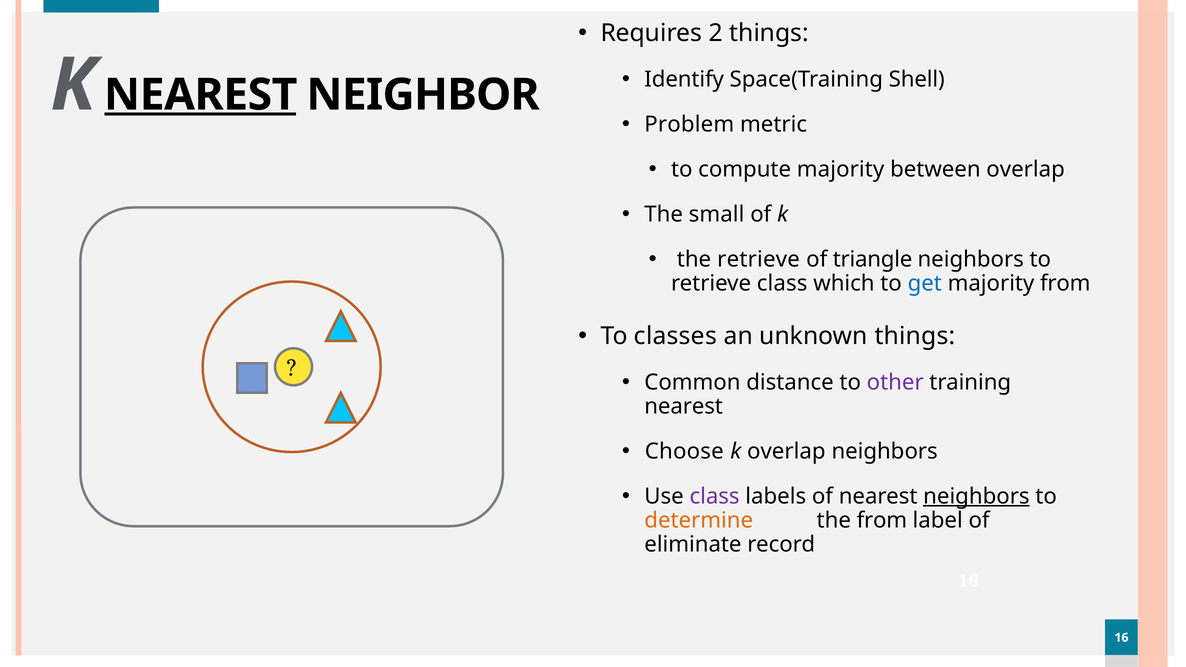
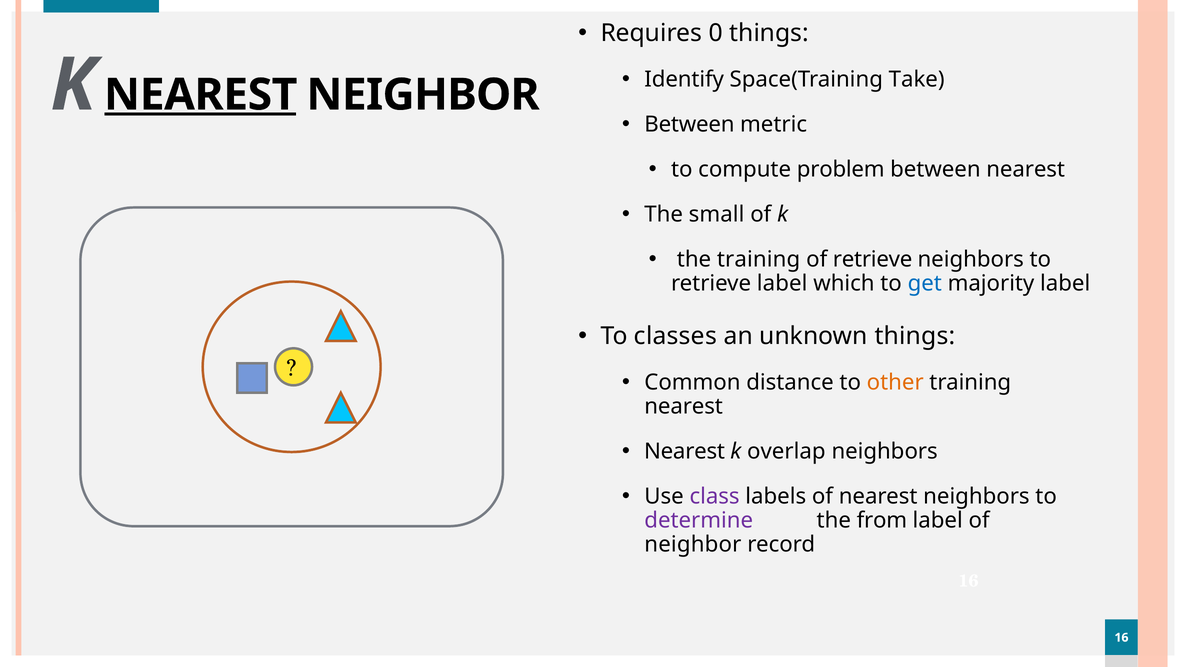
2: 2 -> 0
Shell: Shell -> Take
Problem at (689, 124): Problem -> Between
compute majority: majority -> problem
between overlap: overlap -> nearest
the retrieve: retrieve -> training
of triangle: triangle -> retrieve
retrieve class: class -> label
majority from: from -> label
other colour: purple -> orange
Choose at (684, 451): Choose -> Nearest
neighbors at (976, 496) underline: present -> none
determine colour: orange -> purple
eliminate at (693, 544): eliminate -> neighbor
